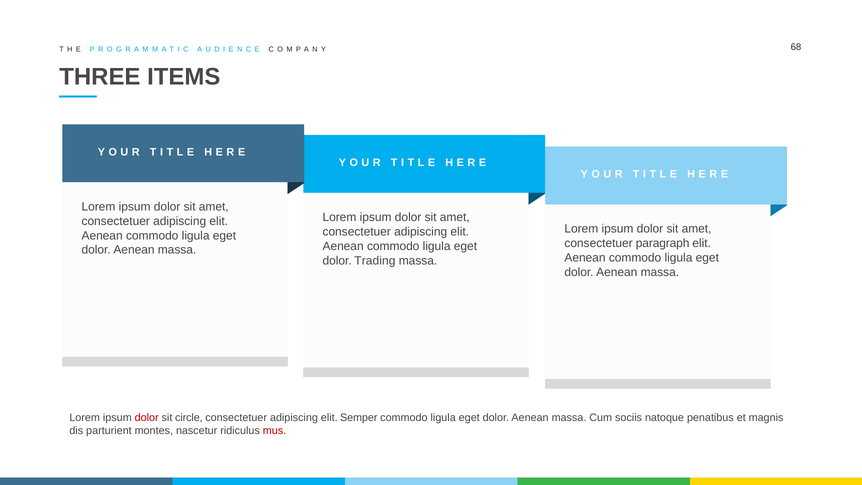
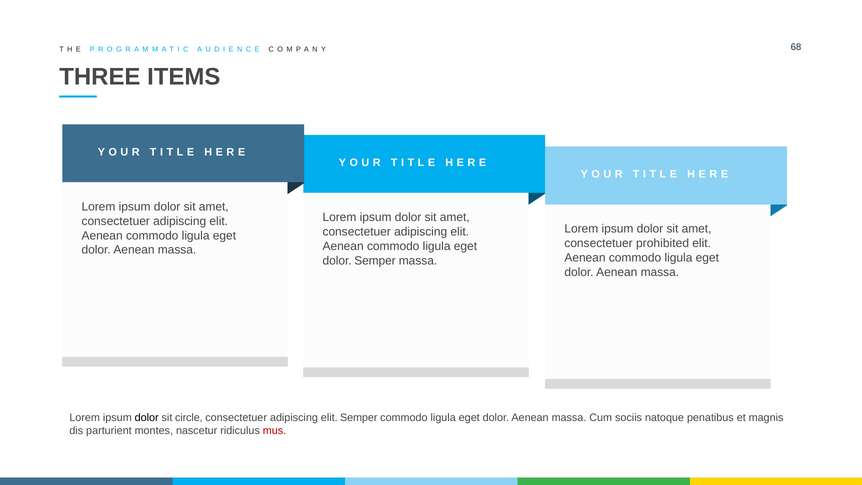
paragraph: paragraph -> prohibited
dolor Trading: Trading -> Semper
dolor at (147, 417) colour: red -> black
